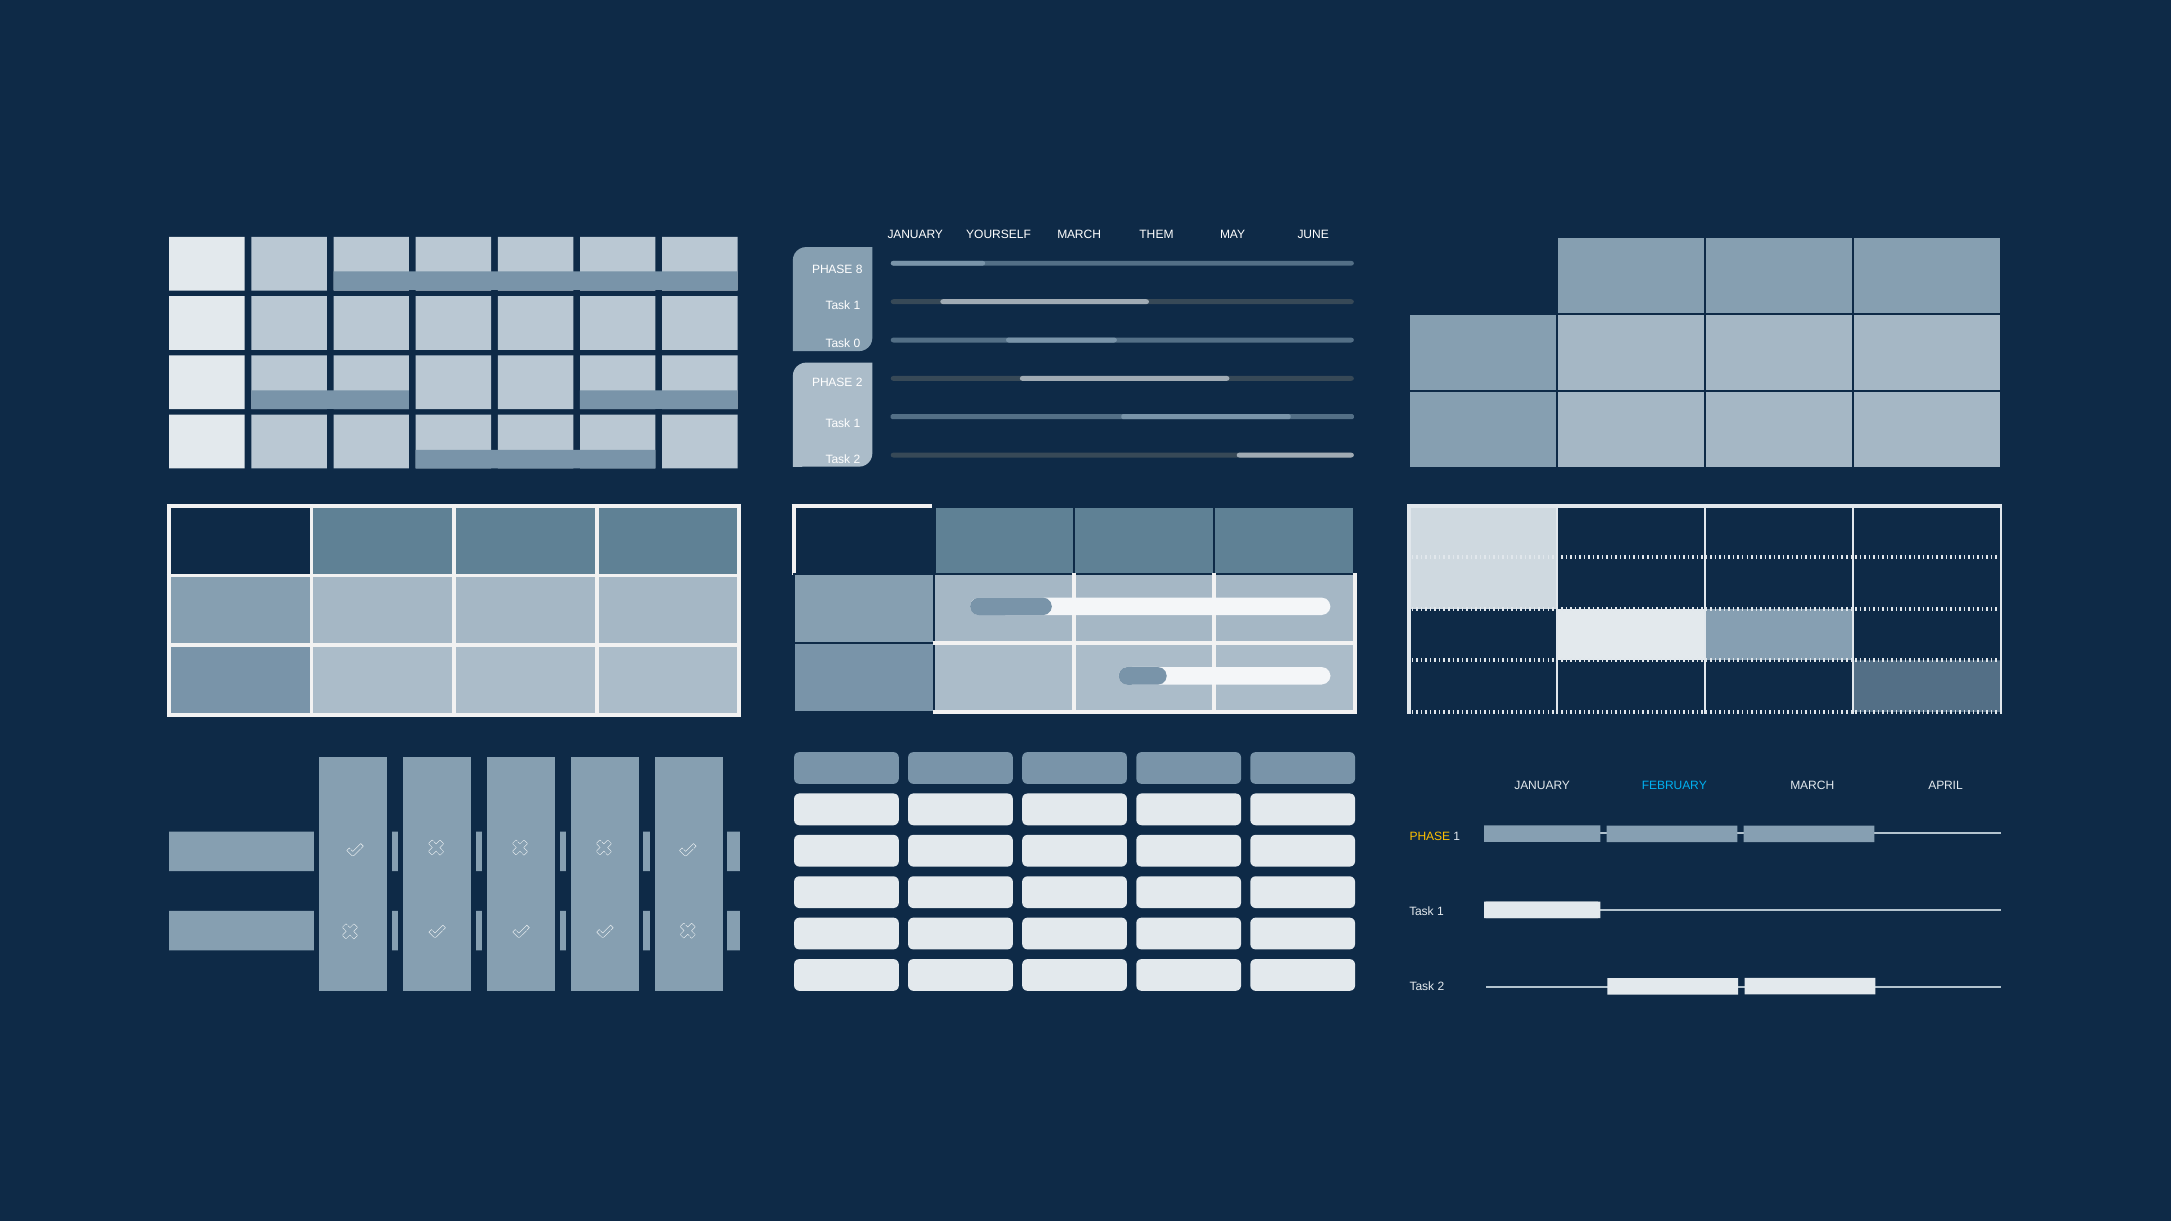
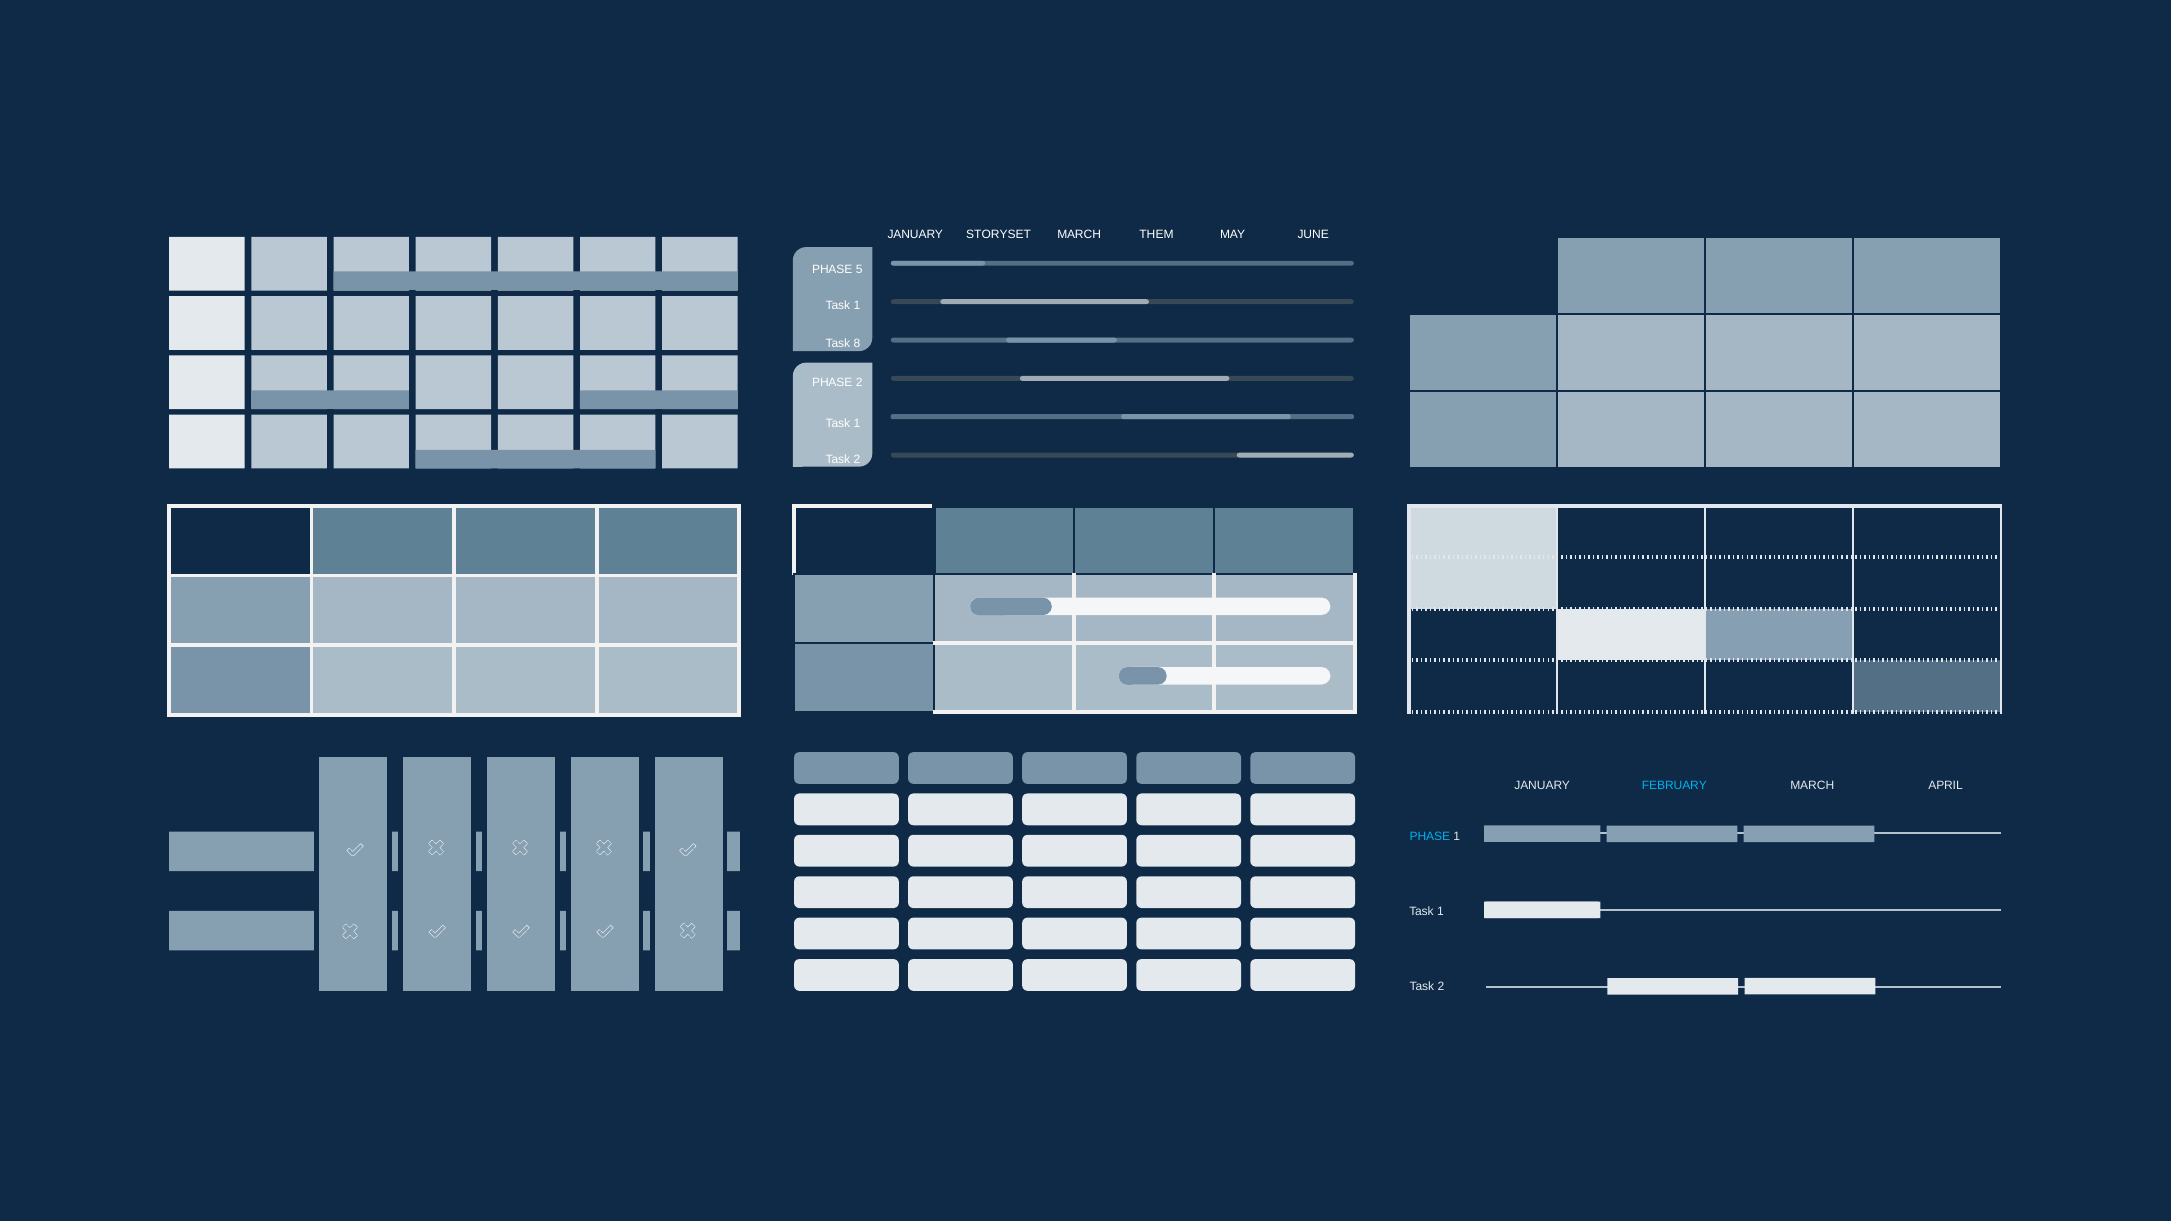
YOURSELF: YOURSELF -> STORYSET
8: 8 -> 5
0: 0 -> 8
PHASE at (1430, 836) colour: yellow -> light blue
